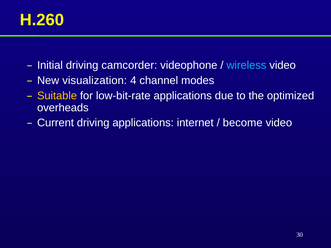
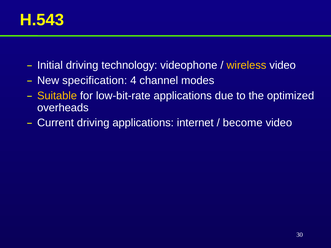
H.260: H.260 -> H.543
camcorder: camcorder -> technology
wireless colour: light blue -> yellow
visualization: visualization -> specification
